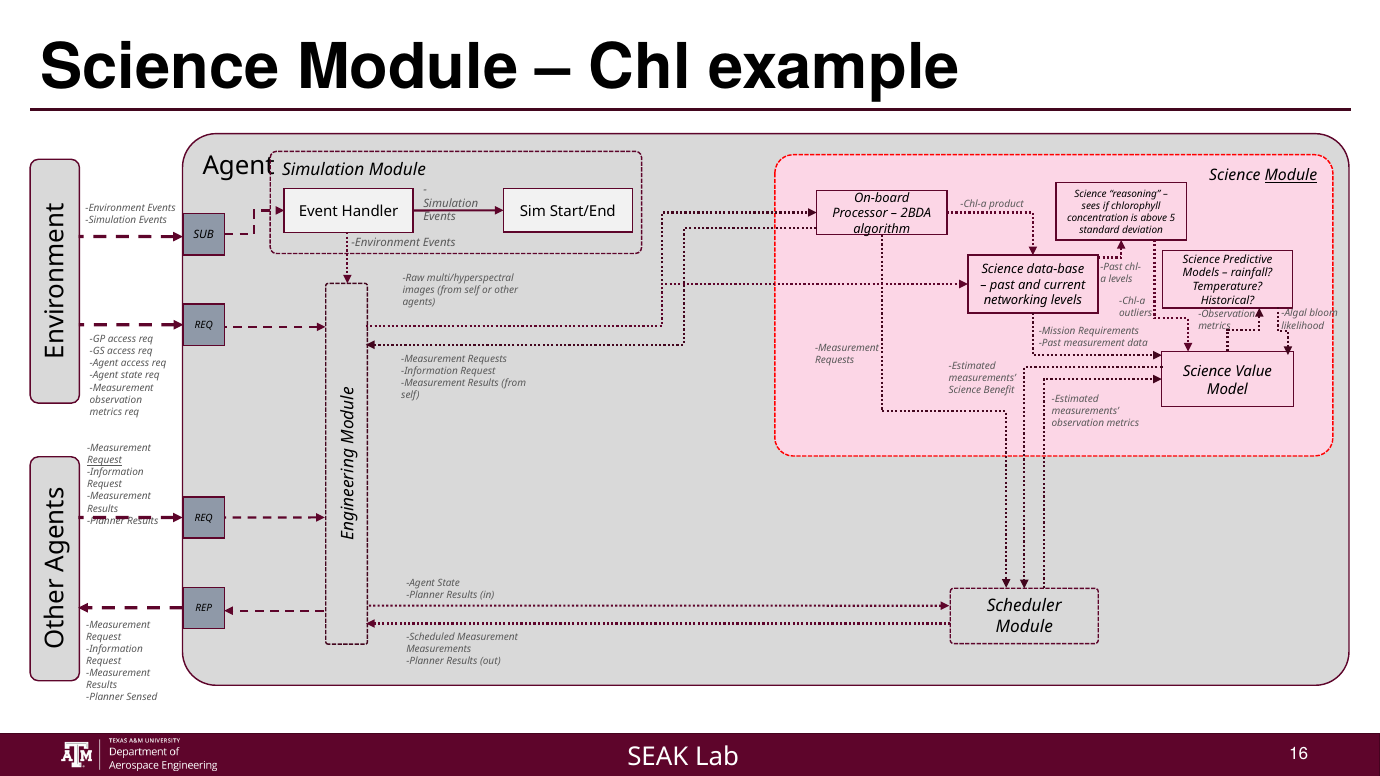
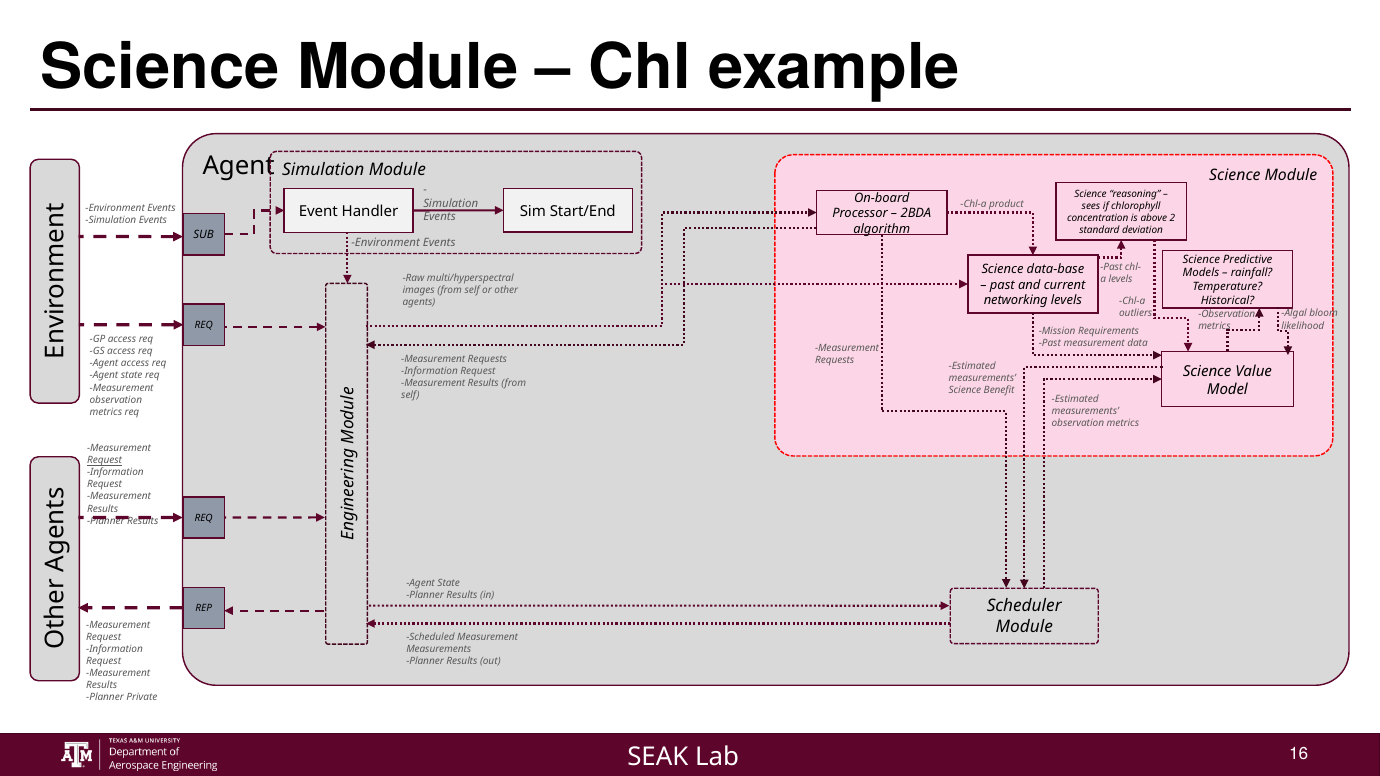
Module at (1291, 176) underline: present -> none
5: 5 -> 2
Sensed: Sensed -> Private
